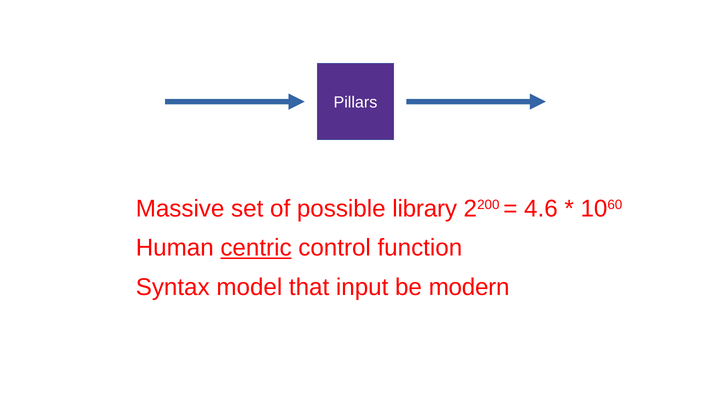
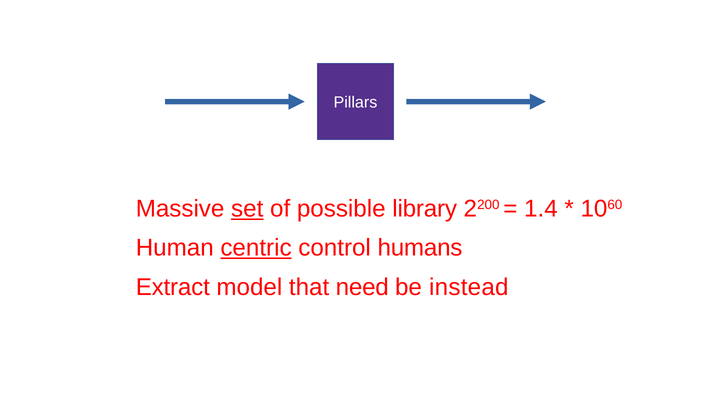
set at (247, 209) underline: none -> present
4.6: 4.6 -> 1.4
function: function -> humans
Syntax at (173, 287): Syntax -> Extract
input: input -> need
modern: modern -> instead
